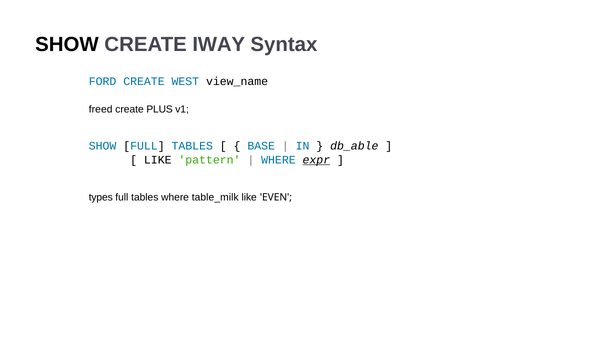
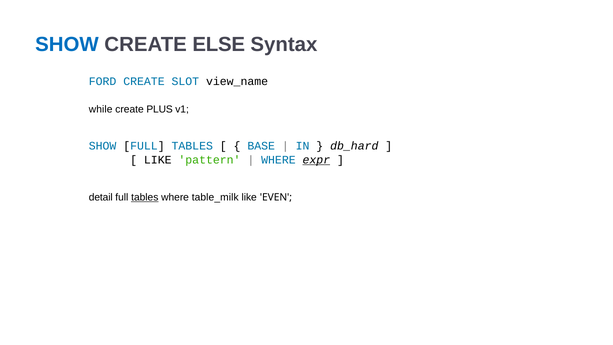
SHOW at (67, 44) colour: black -> blue
IWAY: IWAY -> ELSE
WEST: WEST -> SLOT
freed: freed -> while
db_able: db_able -> db_hard
types: types -> detail
tables at (145, 197) underline: none -> present
